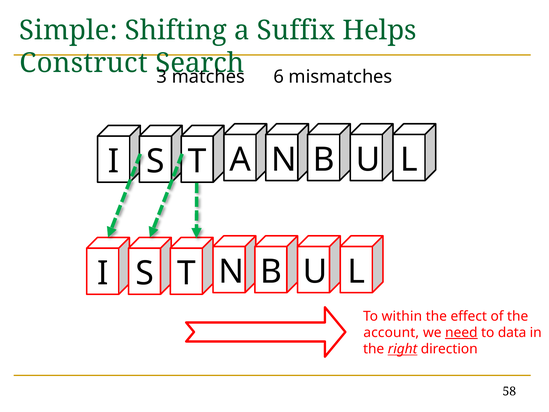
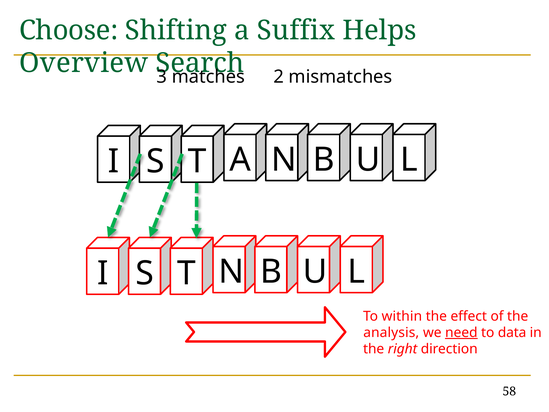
Simple: Simple -> Choose
Construct: Construct -> Overview
6: 6 -> 2
account: account -> analysis
right underline: present -> none
